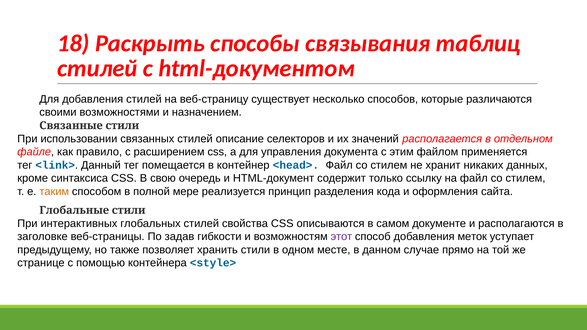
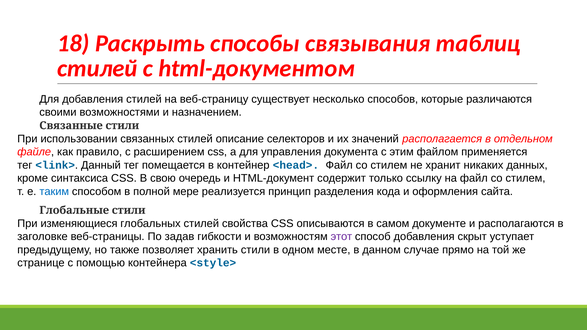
таким colour: orange -> blue
интерактивных: интерактивных -> изменяющиеся
меток: меток -> скрыт
